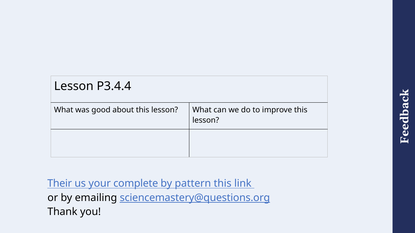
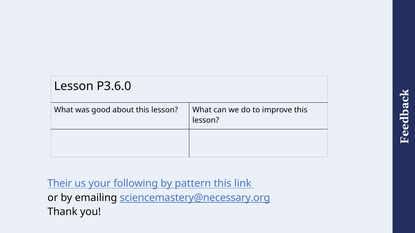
P3.4.4: P3.4.4 -> P3.6.0
complete: complete -> following
sciencemastery@questions.org: sciencemastery@questions.org -> sciencemastery@necessary.org
